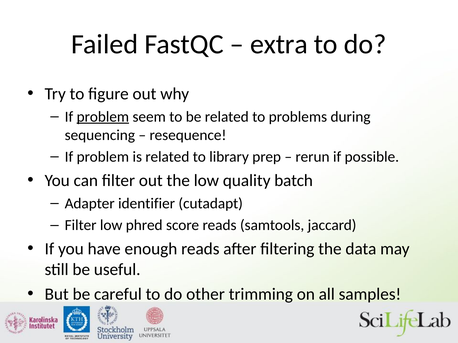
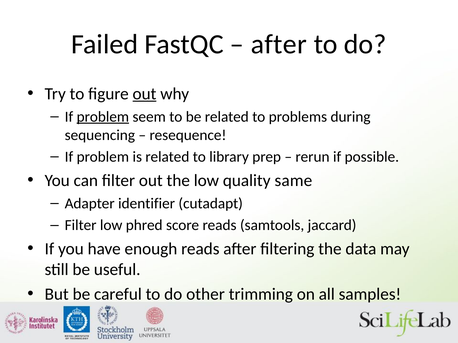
extra at (279, 44): extra -> after
out at (144, 94) underline: none -> present
batch: batch -> same
